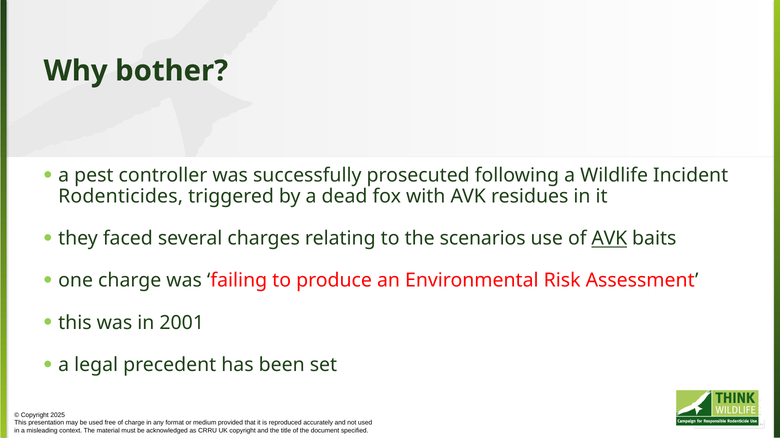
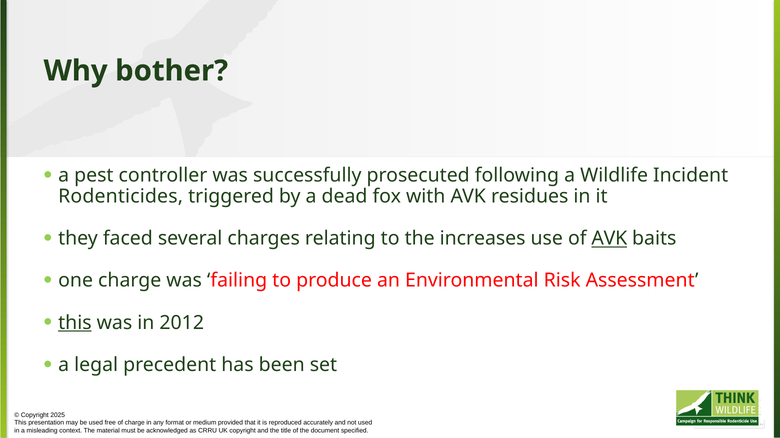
scenarios: scenarios -> increases
this at (75, 323) underline: none -> present
2001: 2001 -> 2012
